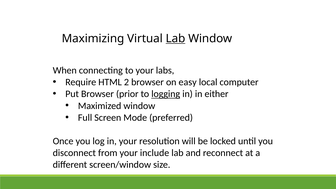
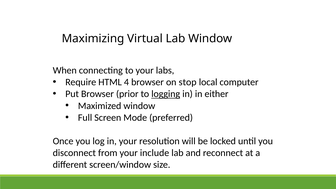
Lab at (175, 39) underline: present -> none
2: 2 -> 4
easy: easy -> stop
